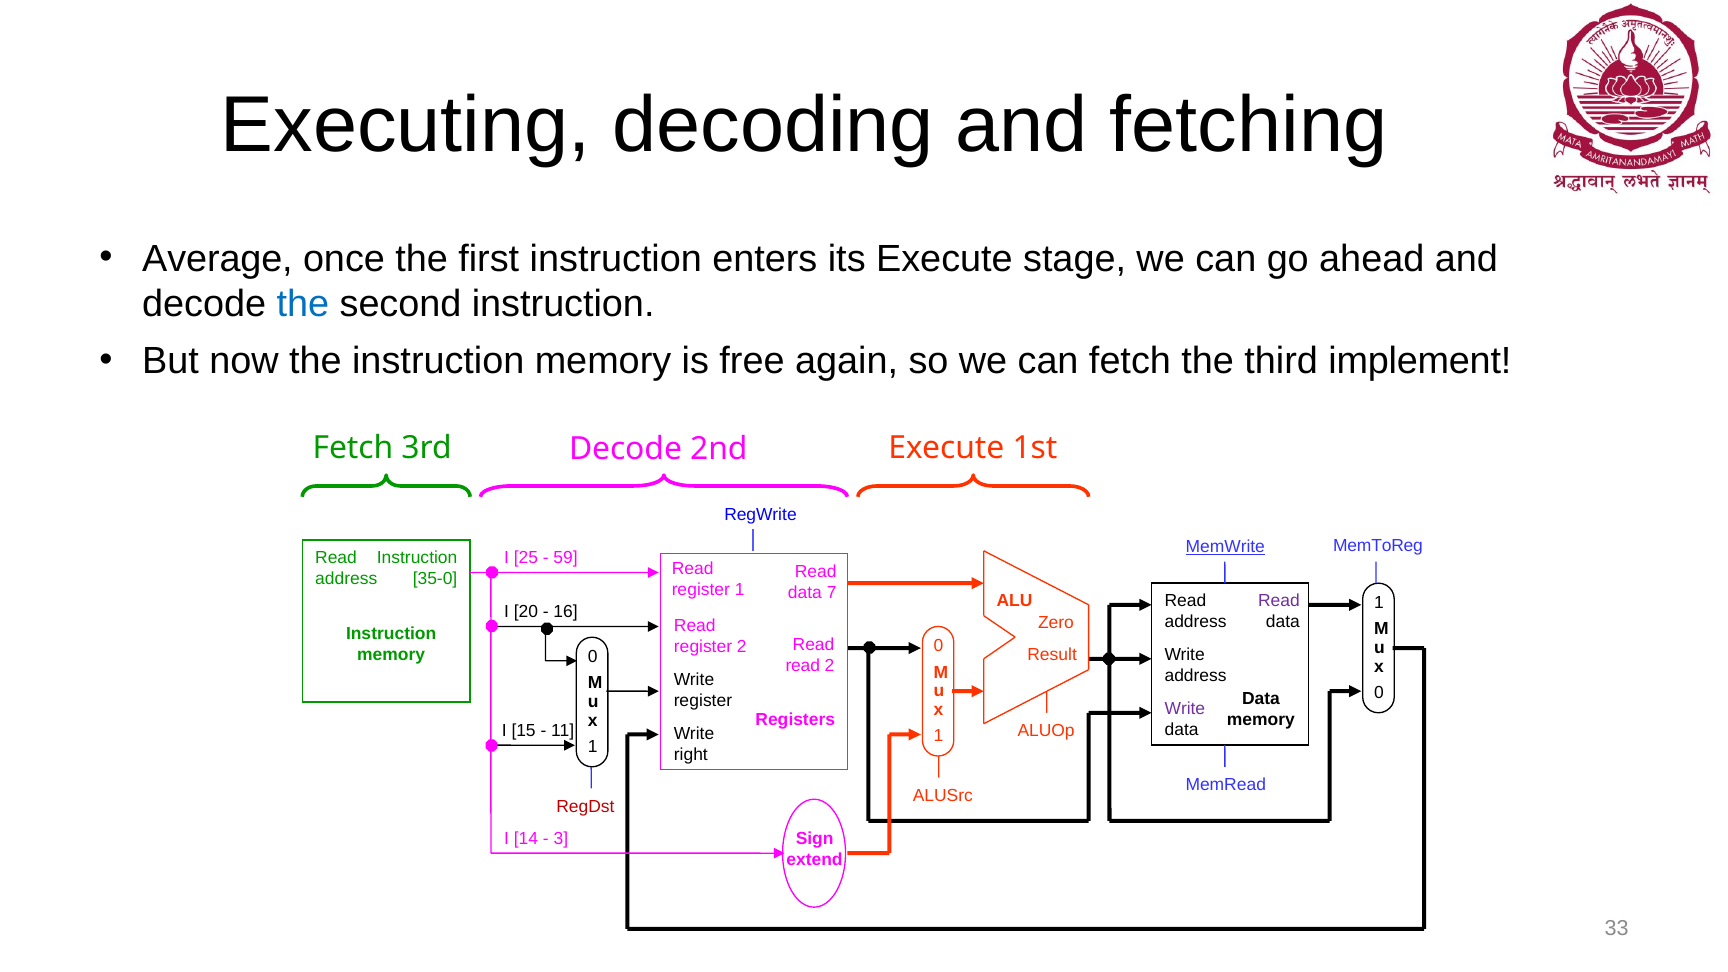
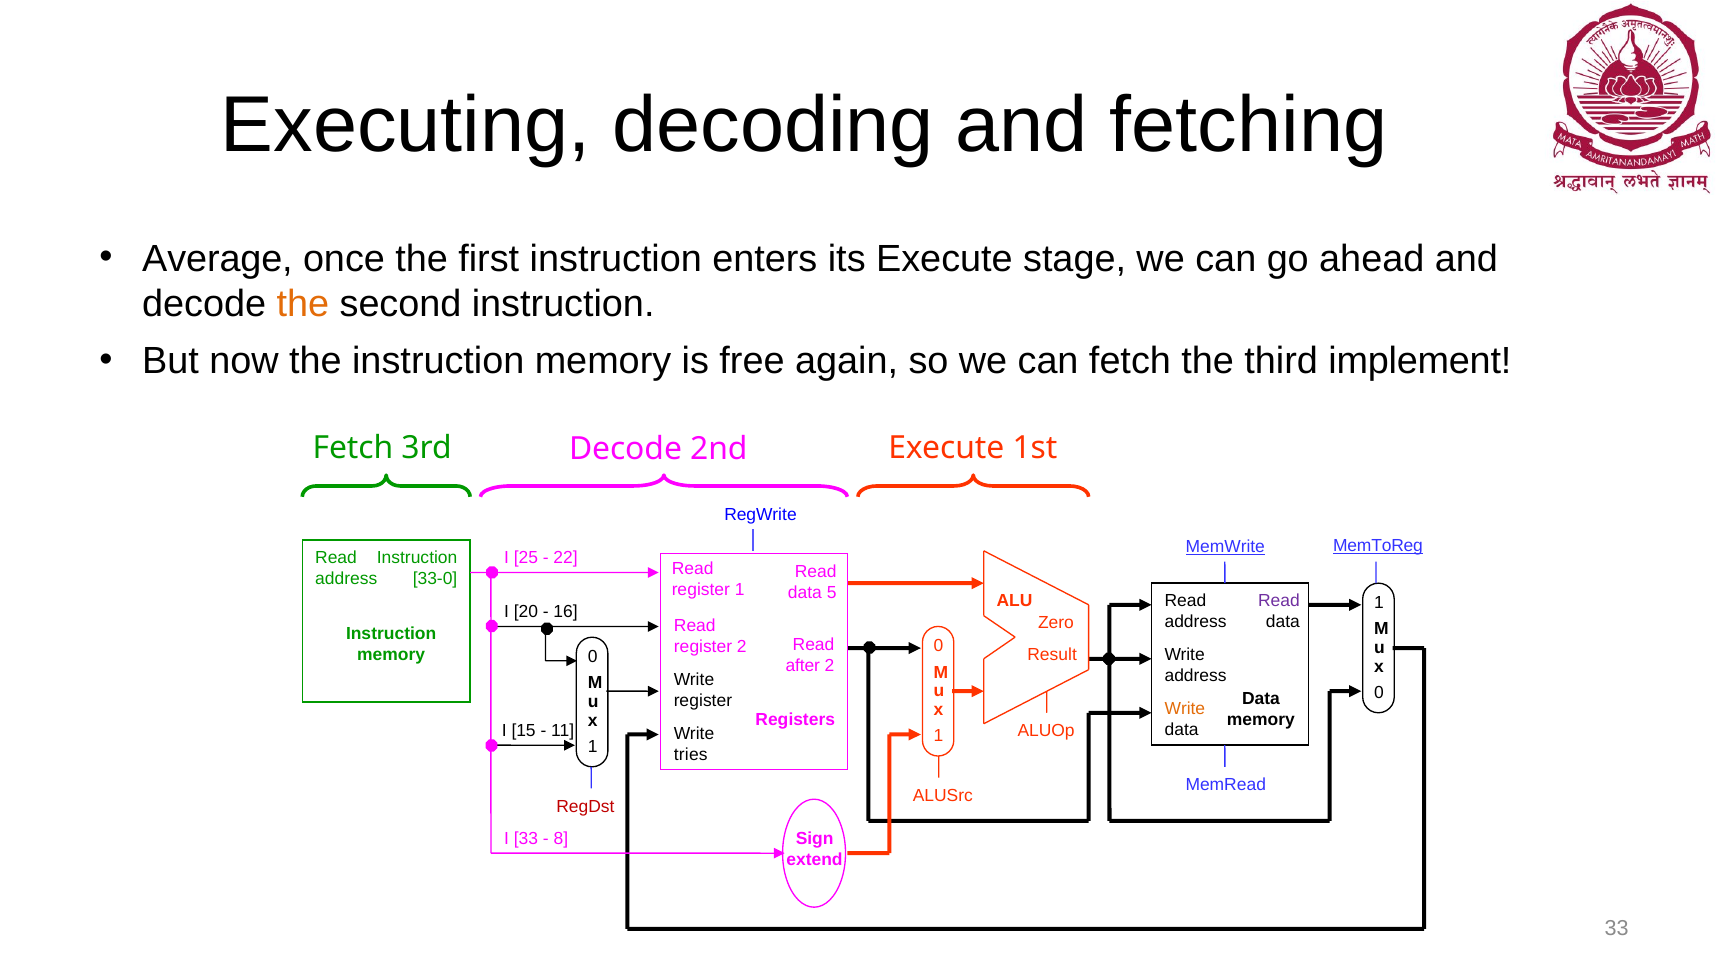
the at (303, 304) colour: blue -> orange
MemToReg underline: none -> present
59: 59 -> 22
35-0: 35-0 -> 33-0
7: 7 -> 5
read at (803, 666): read -> after
Write at (1185, 709) colour: purple -> orange
right: right -> tries
I 14: 14 -> 33
3: 3 -> 8
